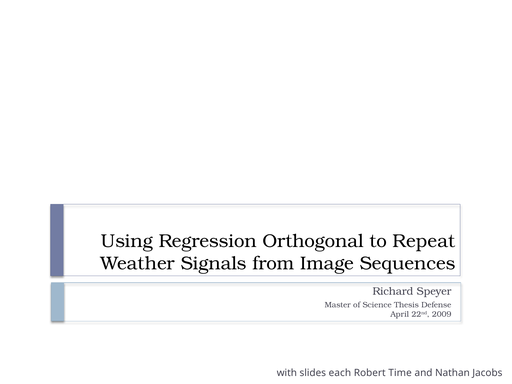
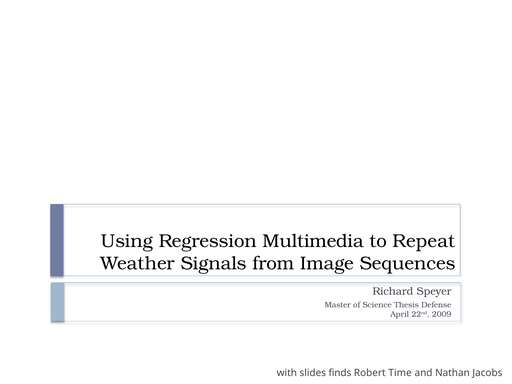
Orthogonal: Orthogonal -> Multimedia
each: each -> finds
